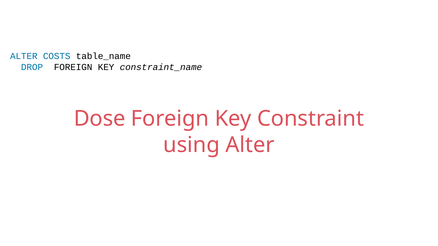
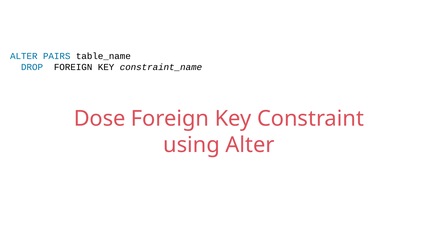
COSTS: COSTS -> PAIRS
